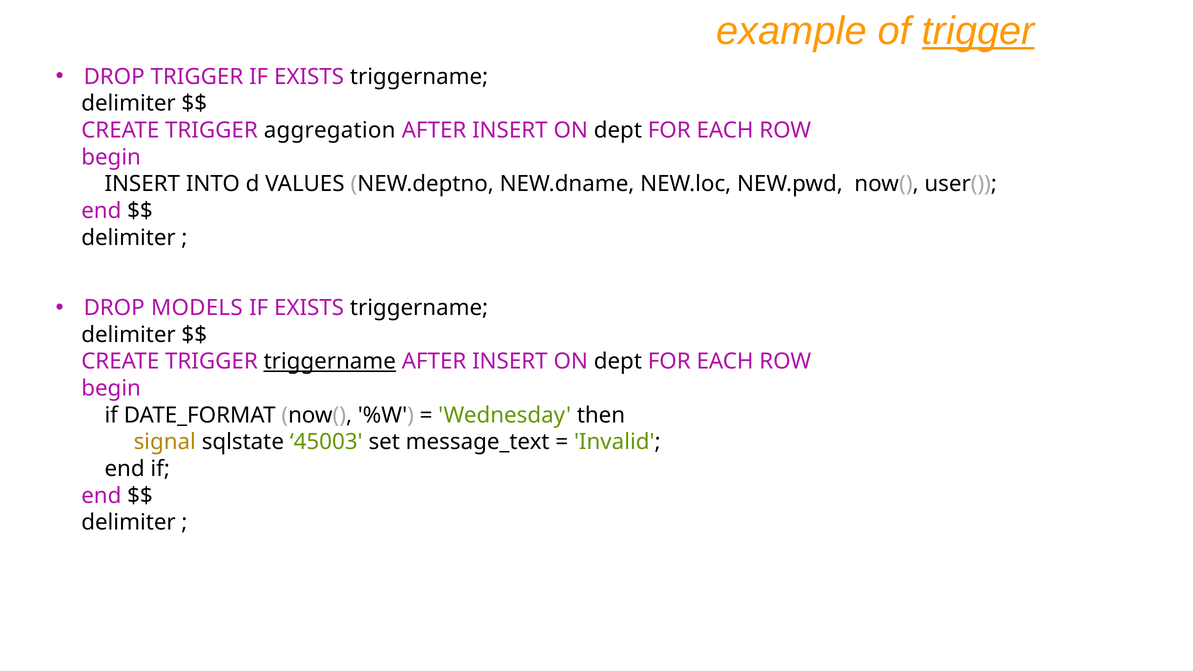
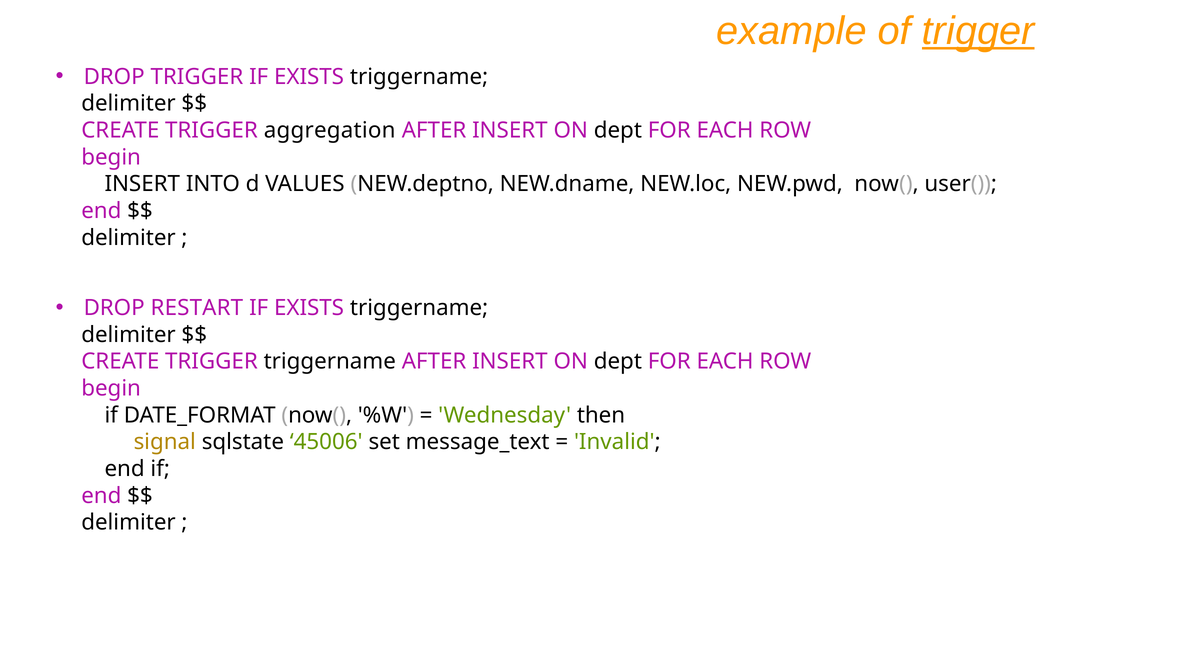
MODELS: MODELS -> RESTART
triggername at (330, 362) underline: present -> none
45003: 45003 -> 45006
